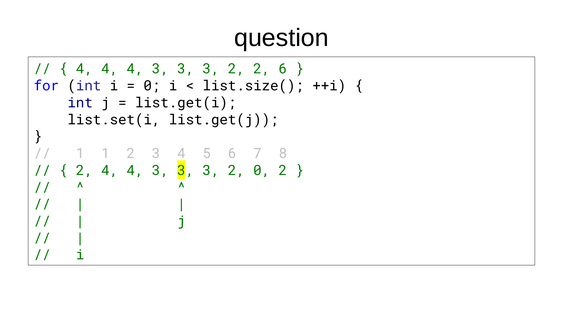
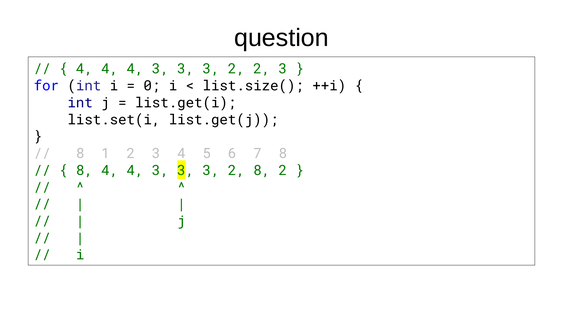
2 2 6: 6 -> 3
1 at (80, 153): 1 -> 8
2 at (84, 170): 2 -> 8
2 0: 0 -> 8
